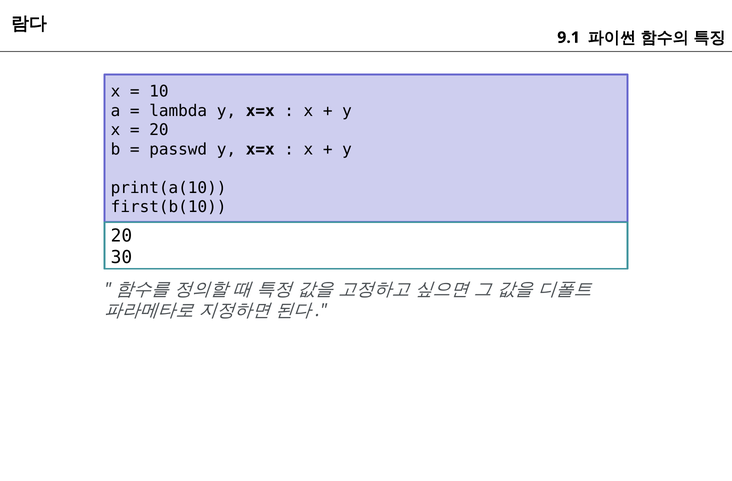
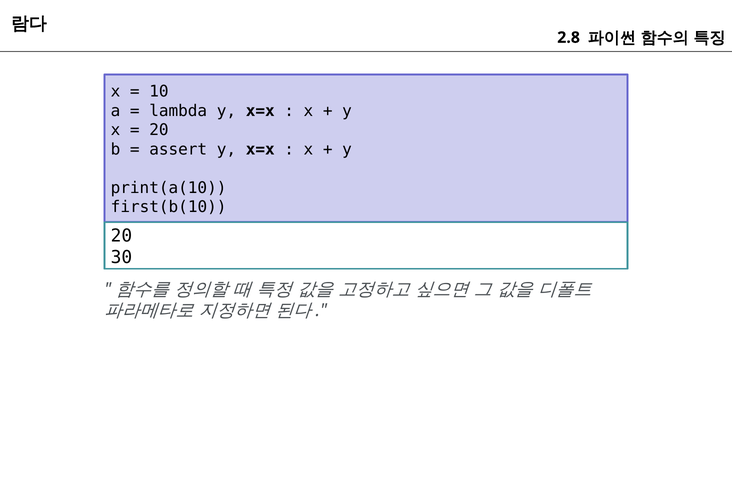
9.1: 9.1 -> 2.8
passwd: passwd -> assert
